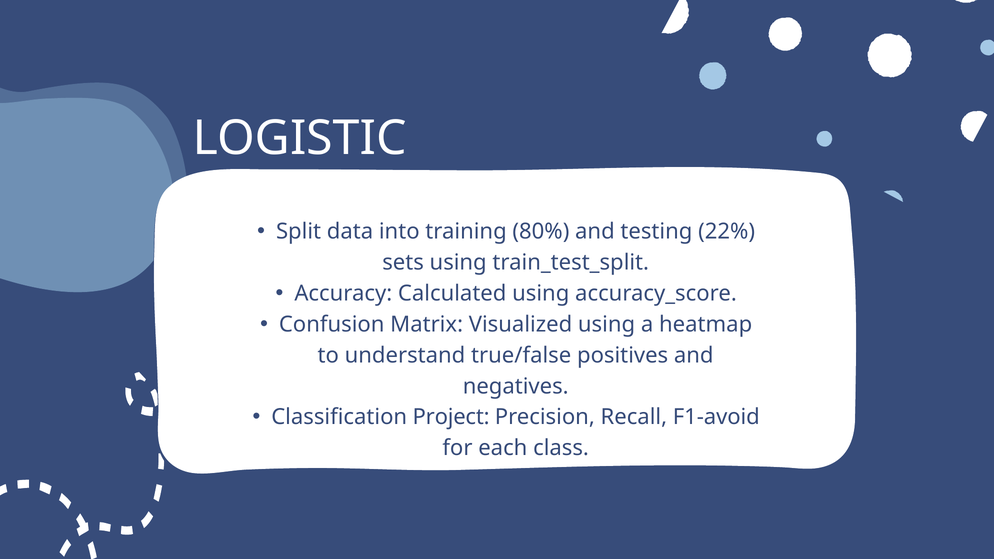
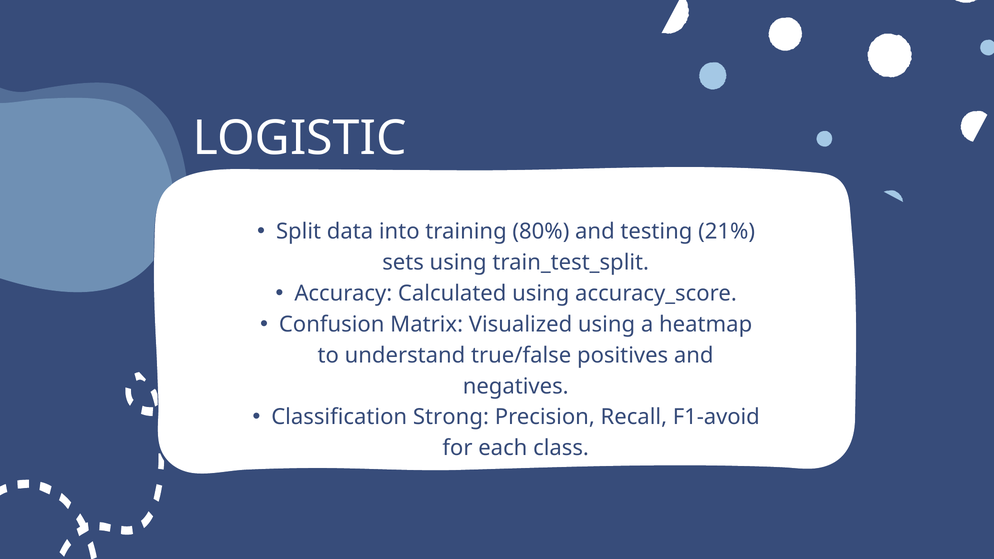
22%: 22% -> 21%
Project: Project -> Strong
